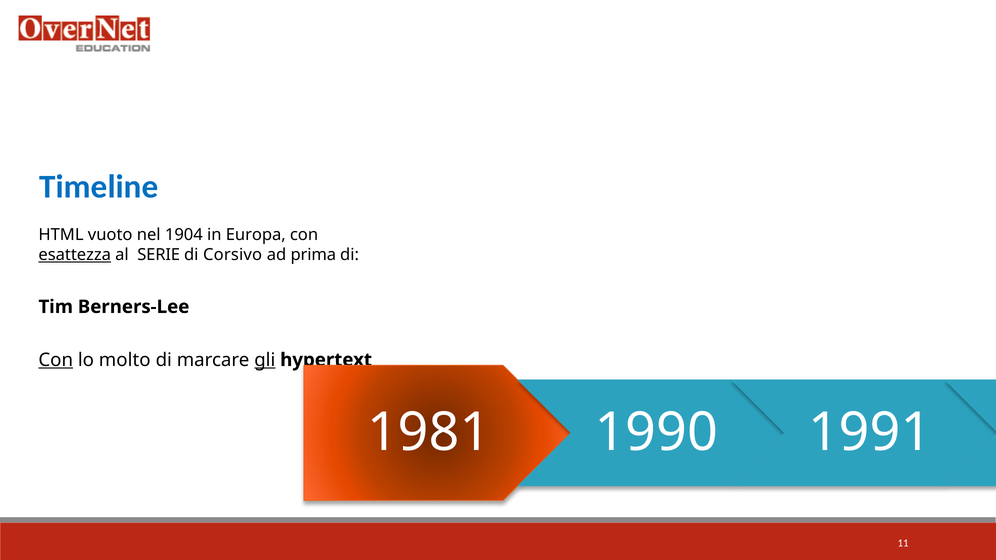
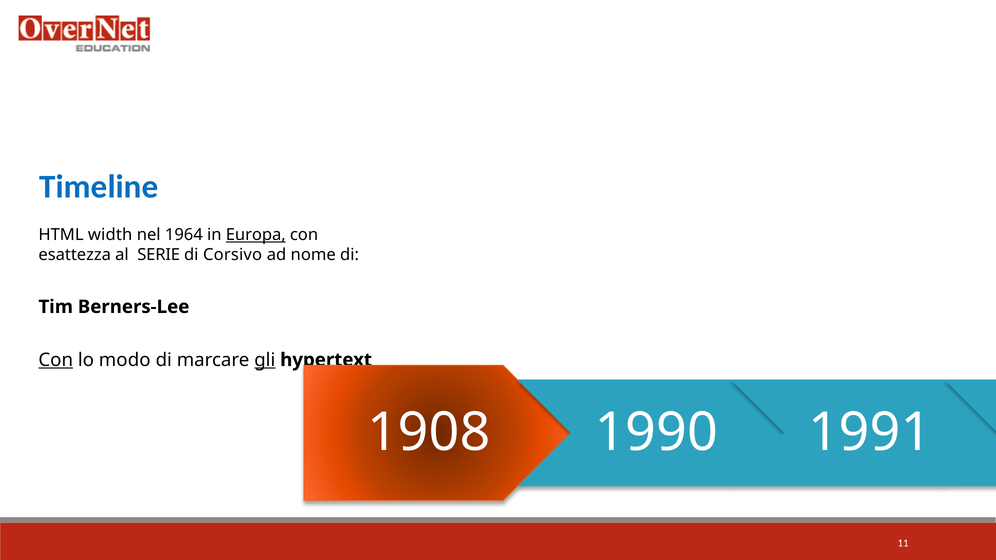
vuoto: vuoto -> width
1904: 1904 -> 1964
Europa underline: none -> present
esattezza underline: present -> none
prima: prima -> nome
molto: molto -> modo
1981: 1981 -> 1908
